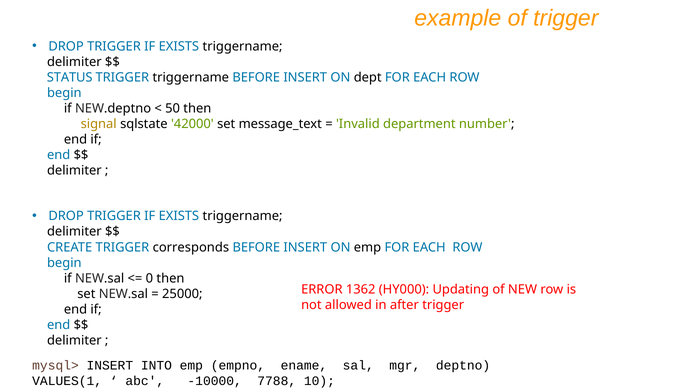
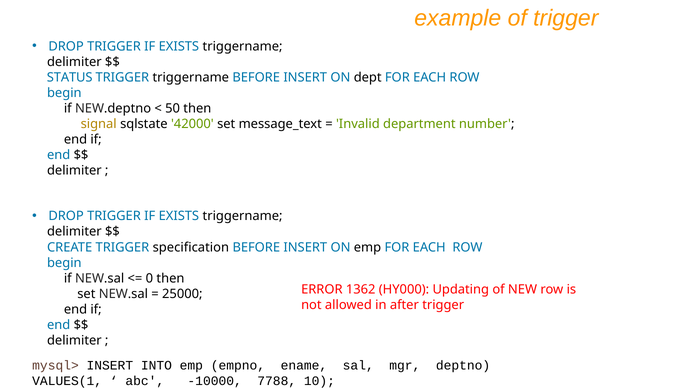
corresponds: corresponds -> specification
